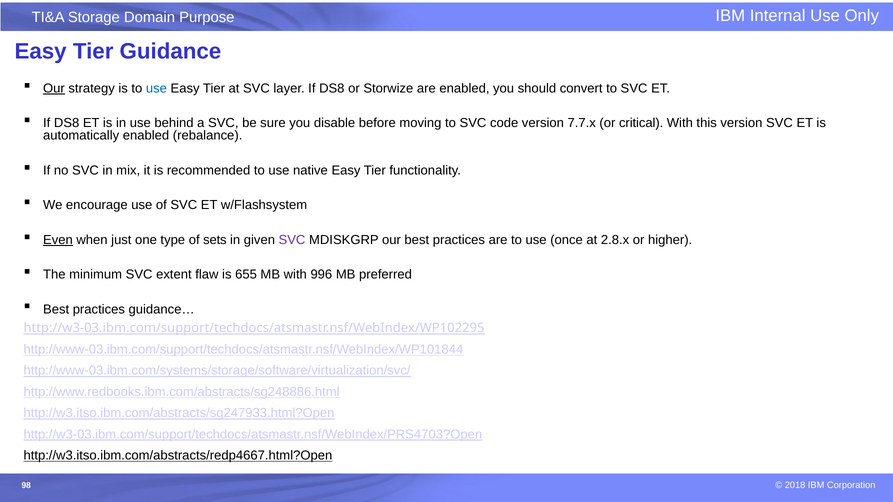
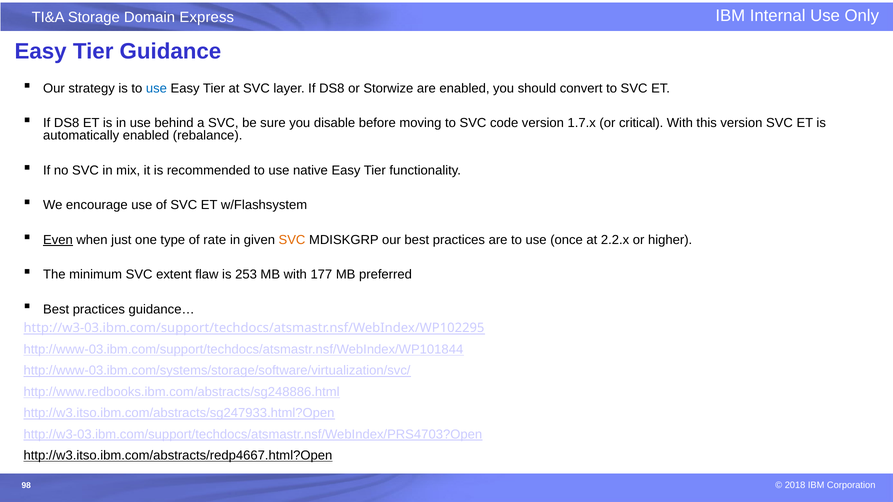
Purpose: Purpose -> Express
Our at (54, 89) underline: present -> none
7.7.x: 7.7.x -> 1.7.x
sets: sets -> rate
SVC at (292, 240) colour: purple -> orange
2.8.x: 2.8.x -> 2.2.x
655: 655 -> 253
996: 996 -> 177
